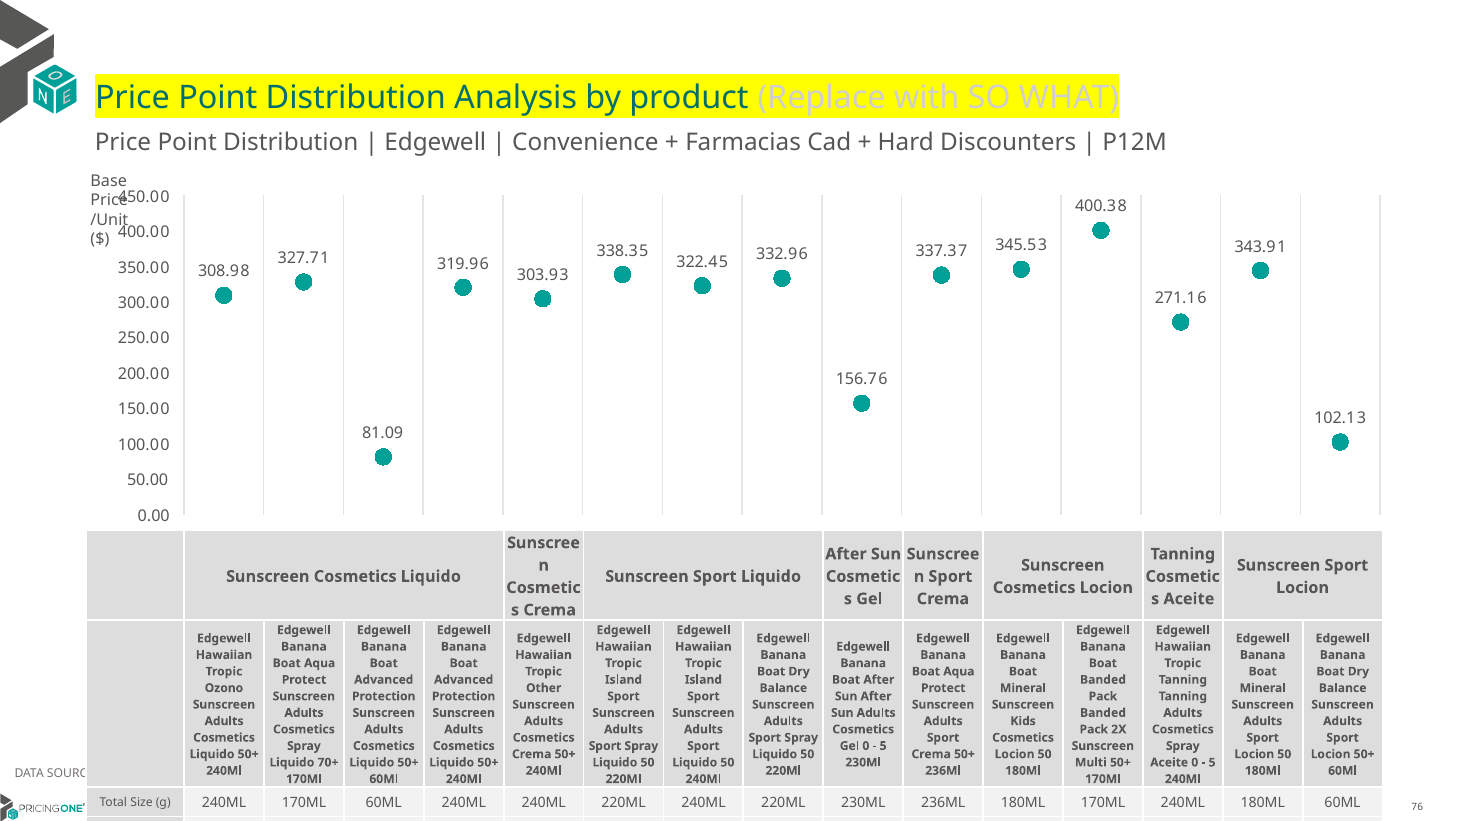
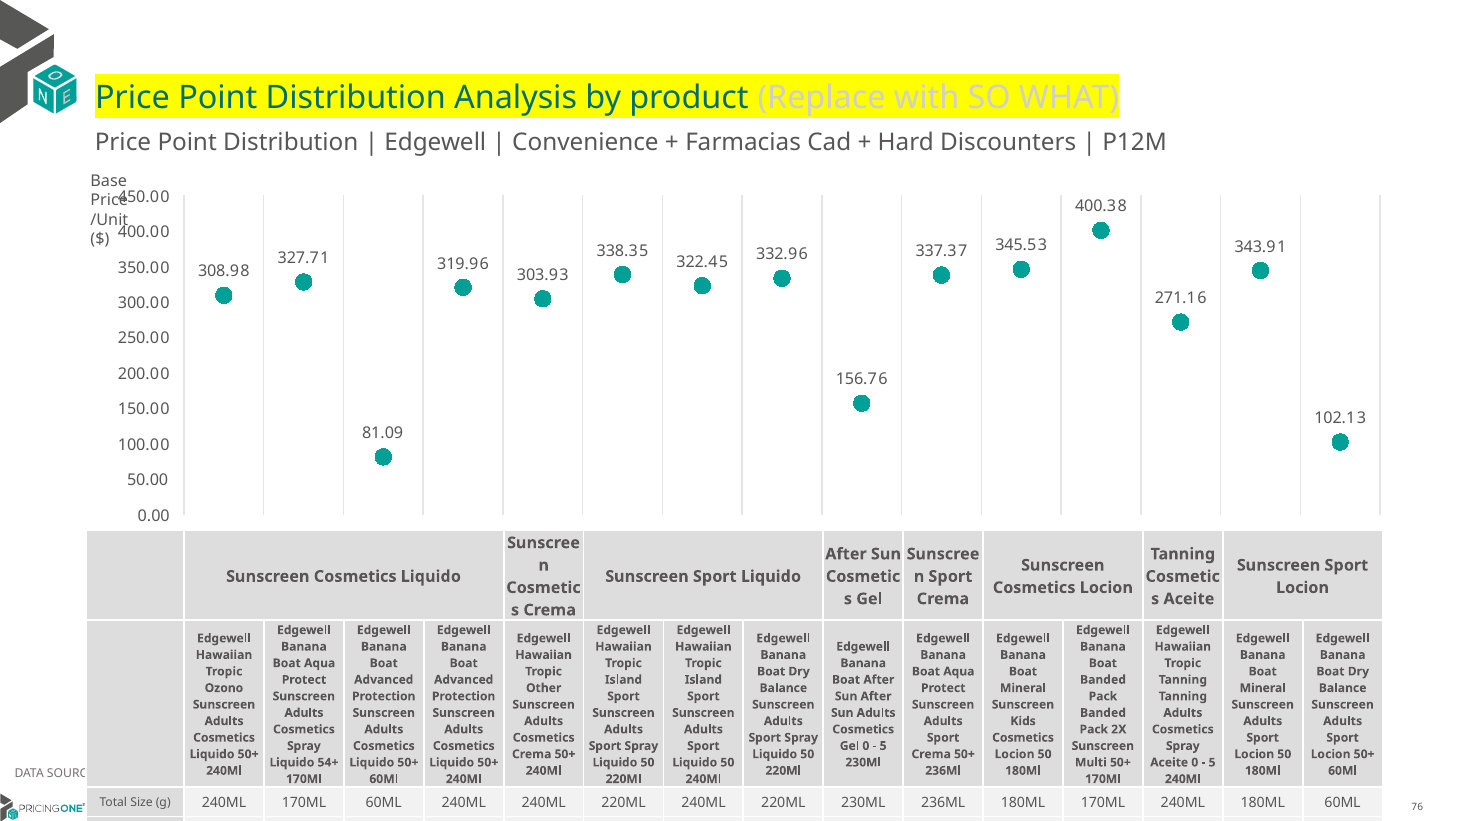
70+: 70+ -> 54+
